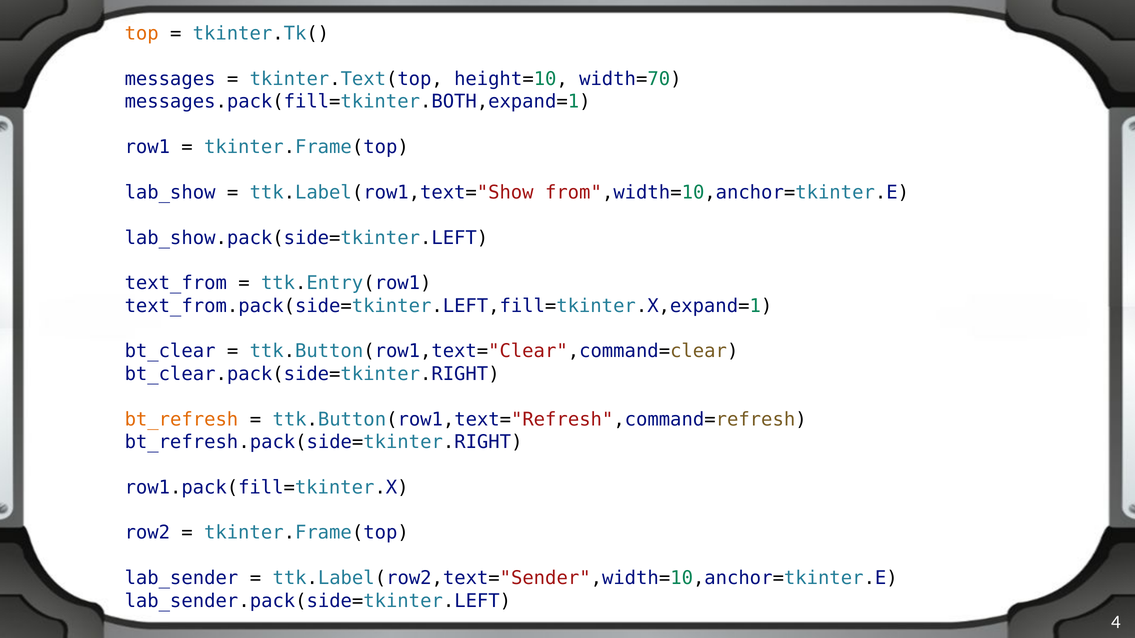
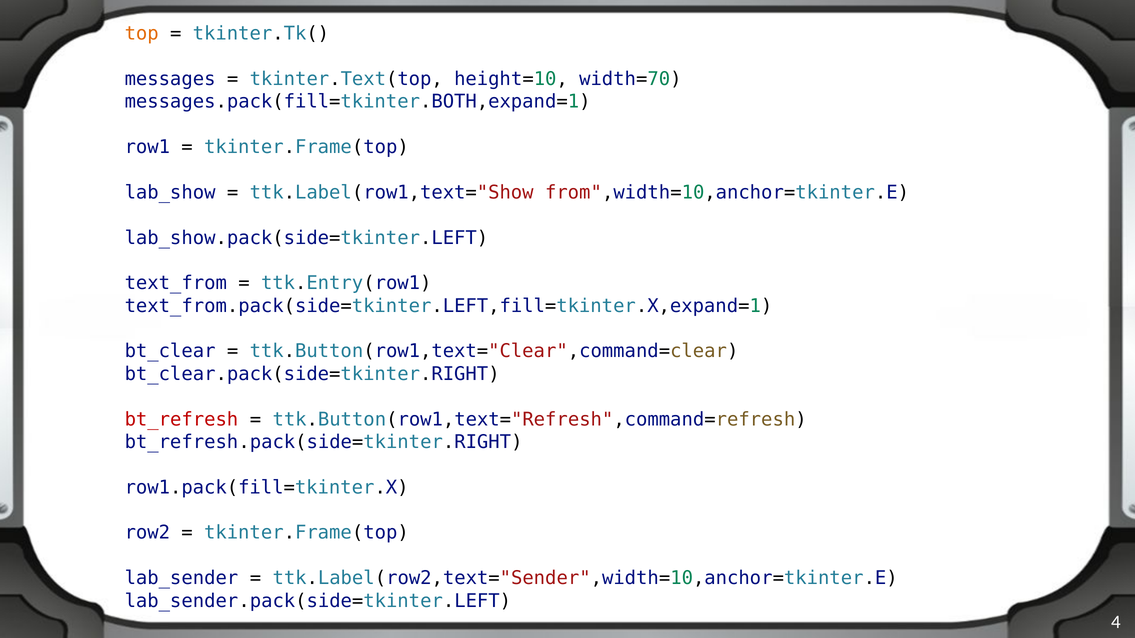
bt_refresh colour: orange -> red
